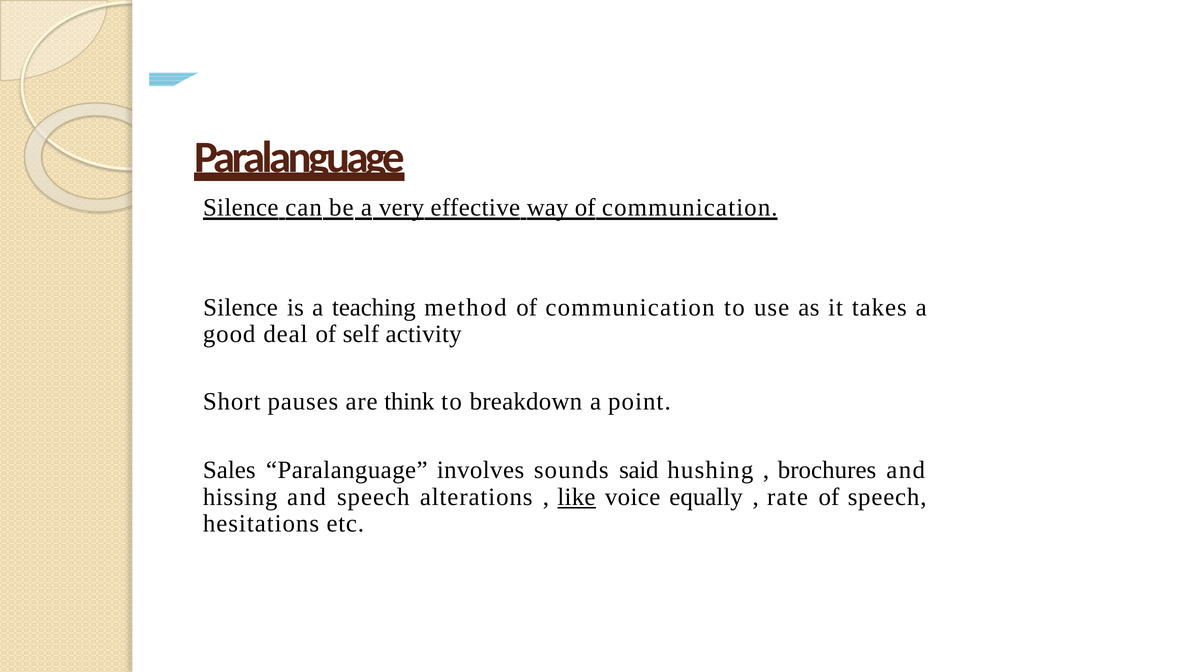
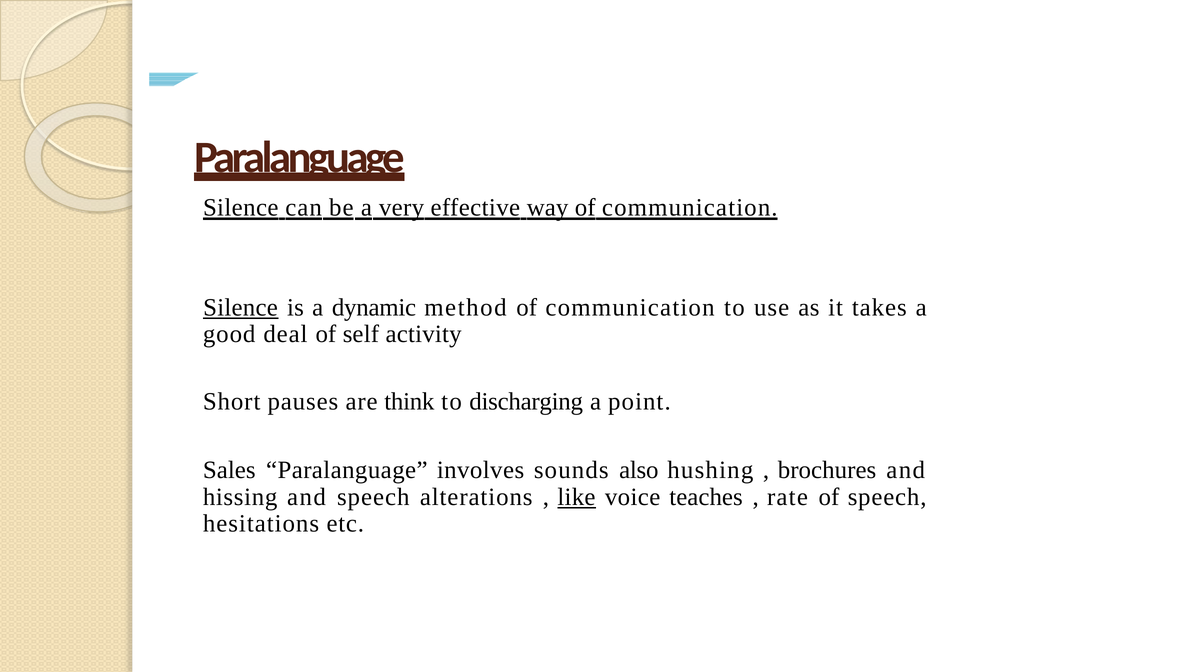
Silence at (241, 307) underline: none -> present
teaching: teaching -> dynamic
breakdown: breakdown -> discharging
said: said -> also
equally: equally -> teaches
